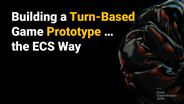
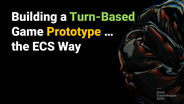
Turn-Based colour: yellow -> light green
